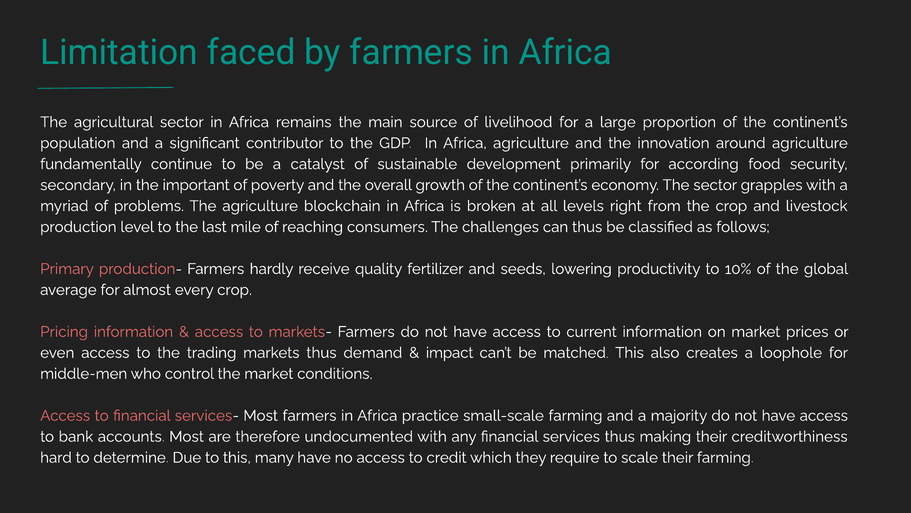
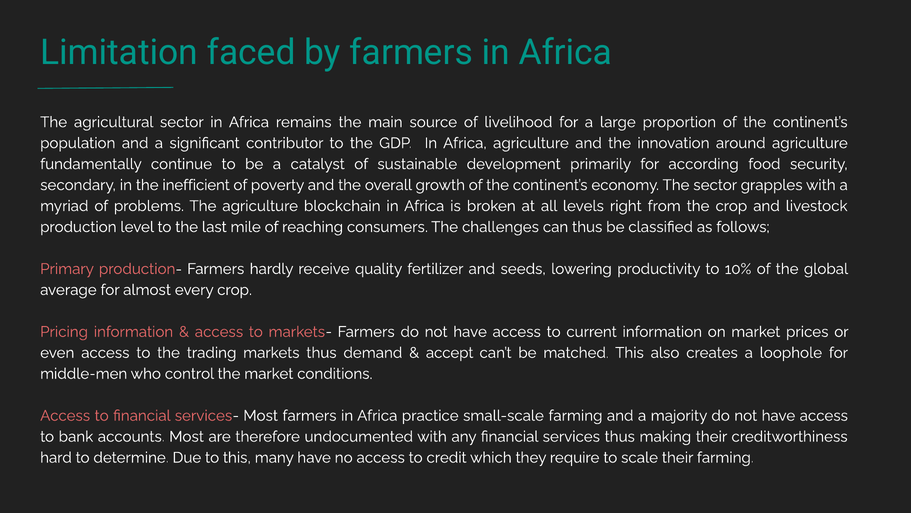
important: important -> inefficient
impact: impact -> accept
